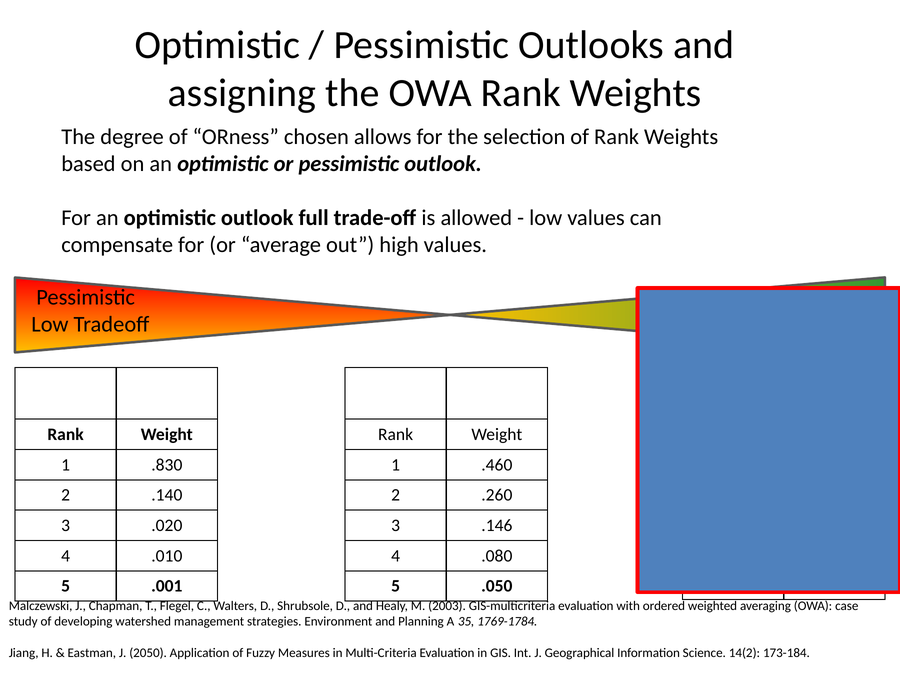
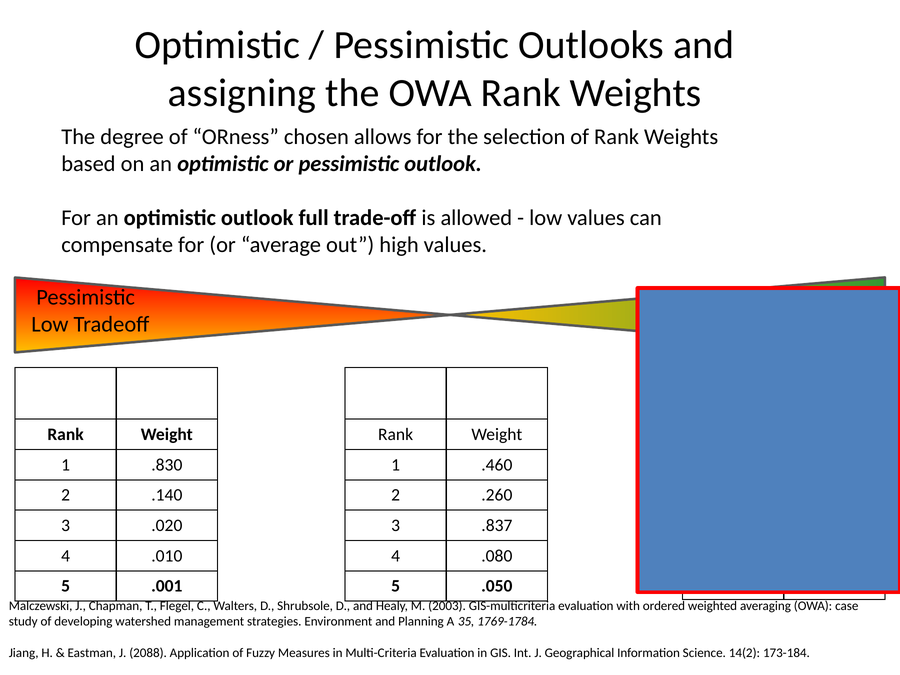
.146: .146 -> .837
2050: 2050 -> 2088
